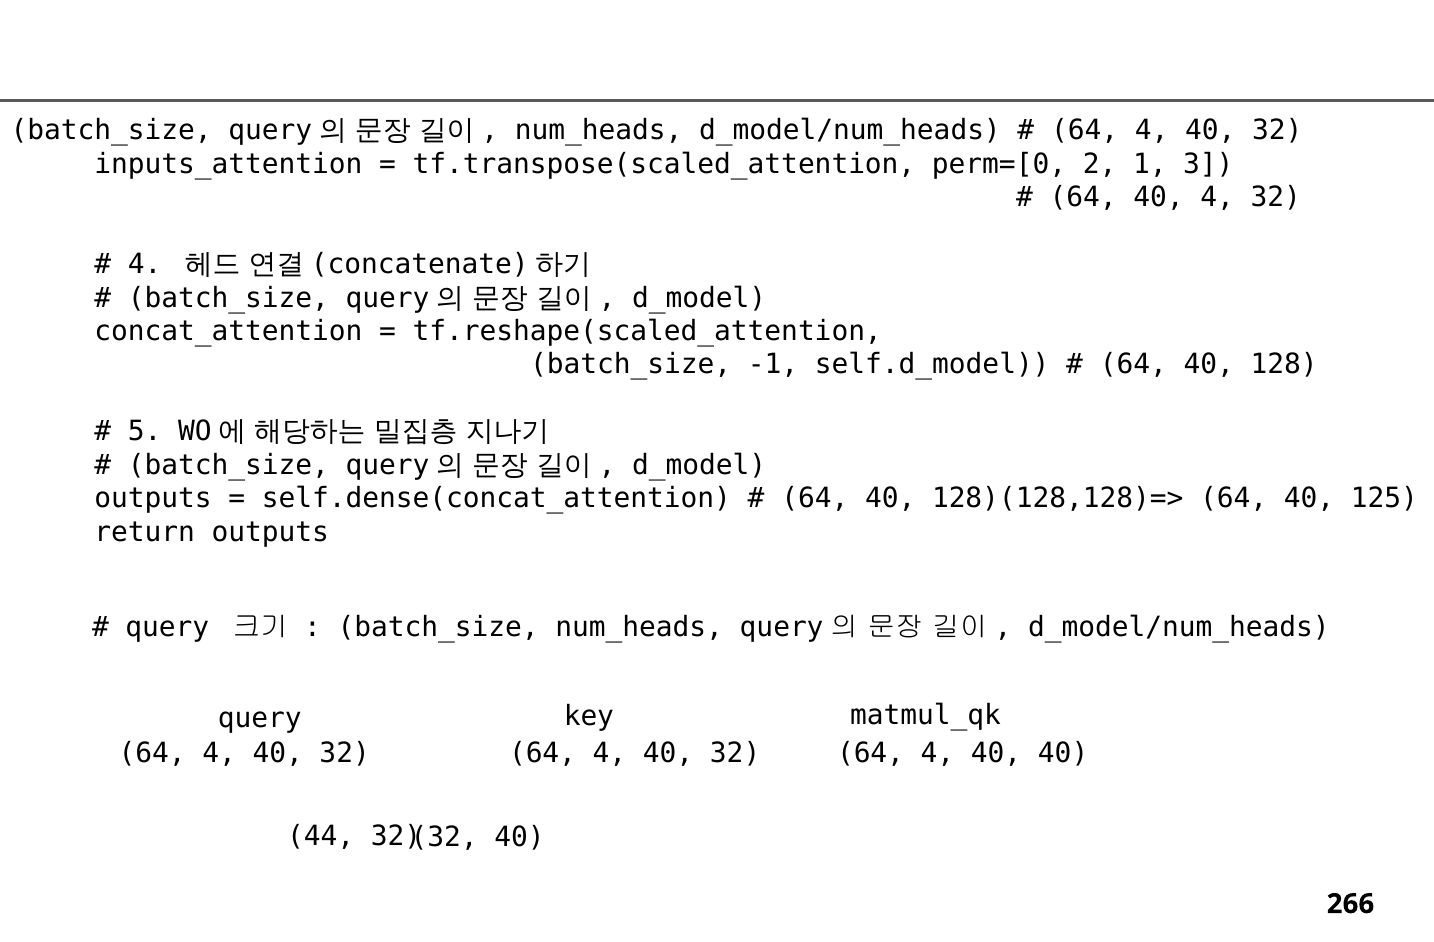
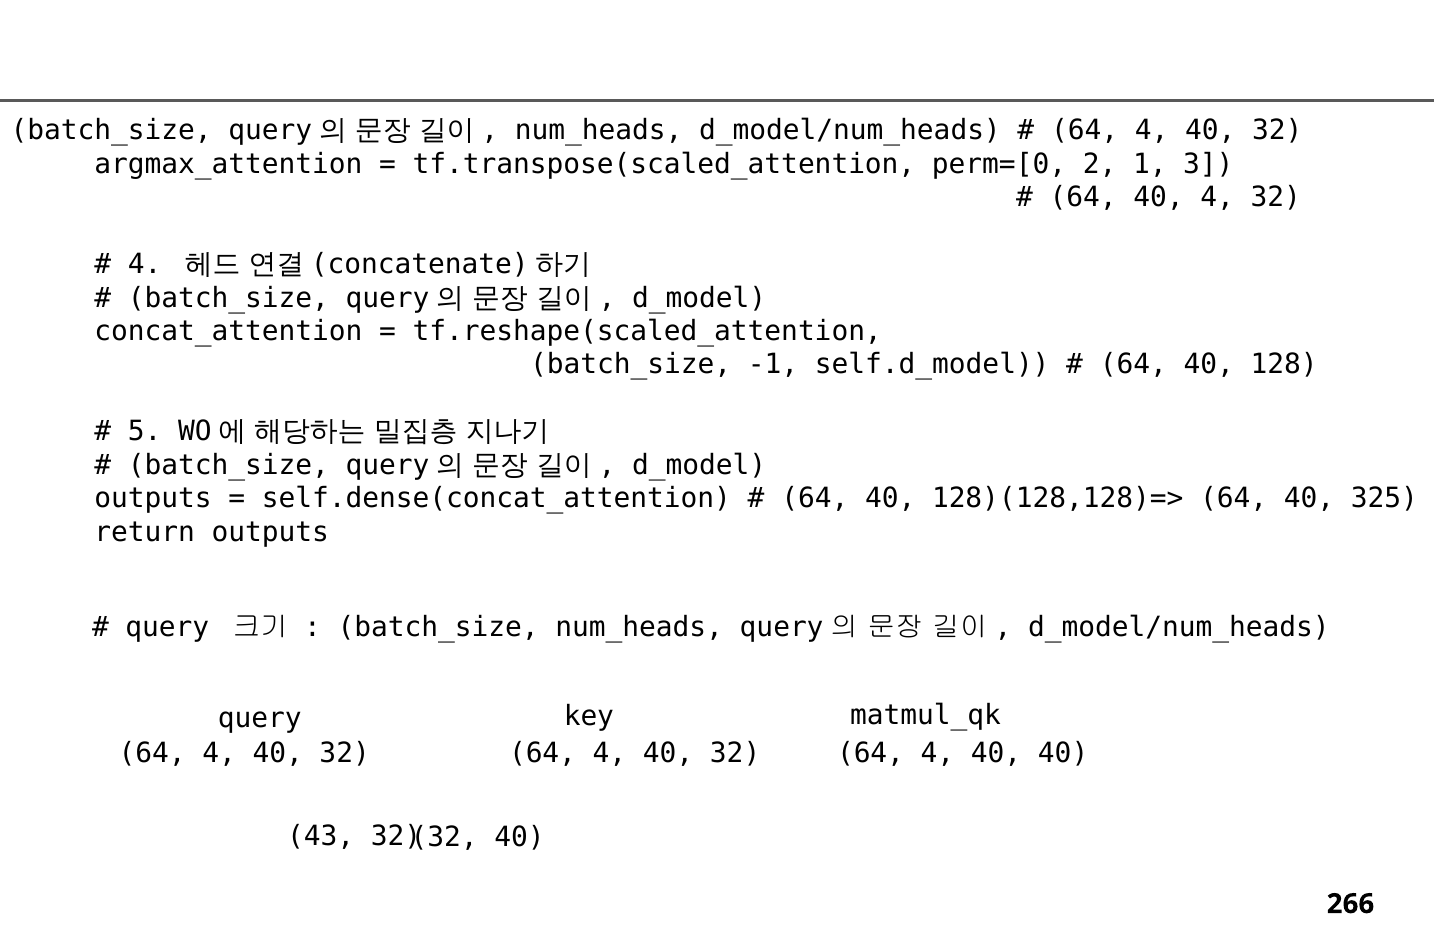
inputs_attention: inputs_attention -> argmax_attention
125: 125 -> 325
44: 44 -> 43
